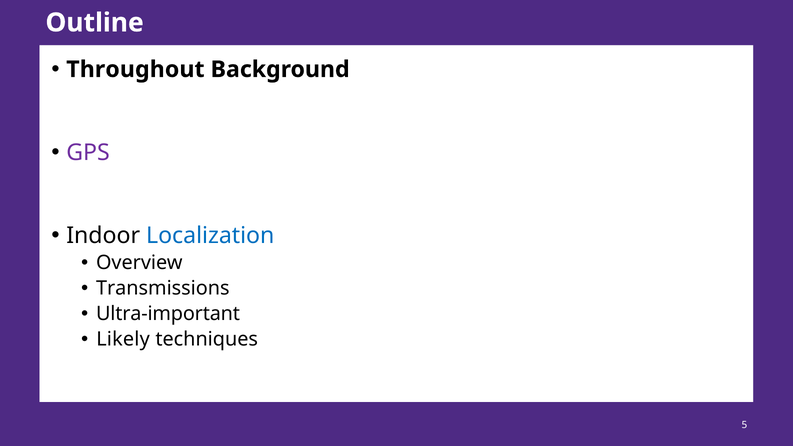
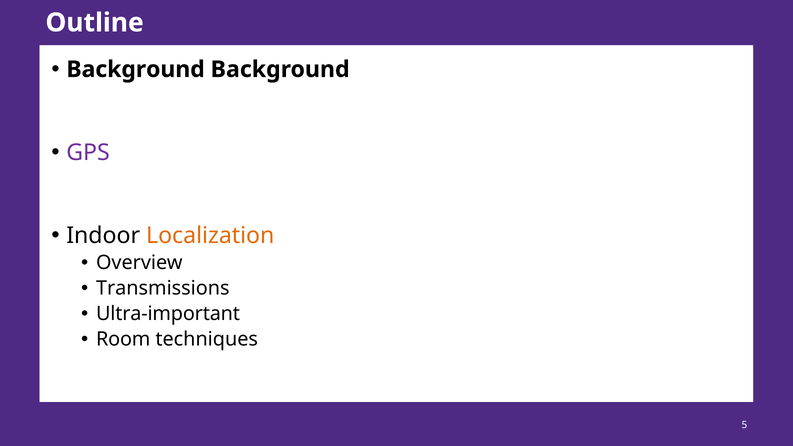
Throughout at (135, 69): Throughout -> Background
Localization colour: blue -> orange
Likely: Likely -> Room
